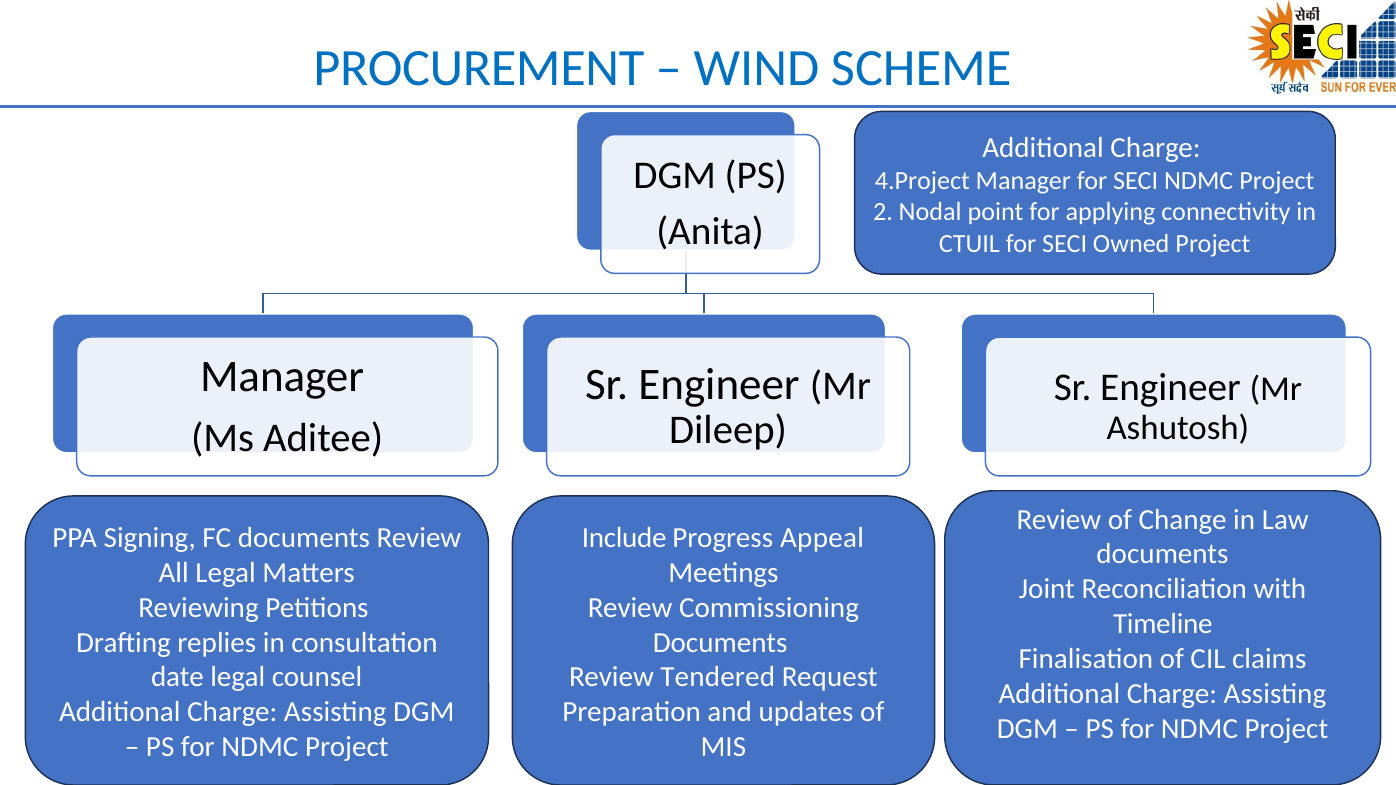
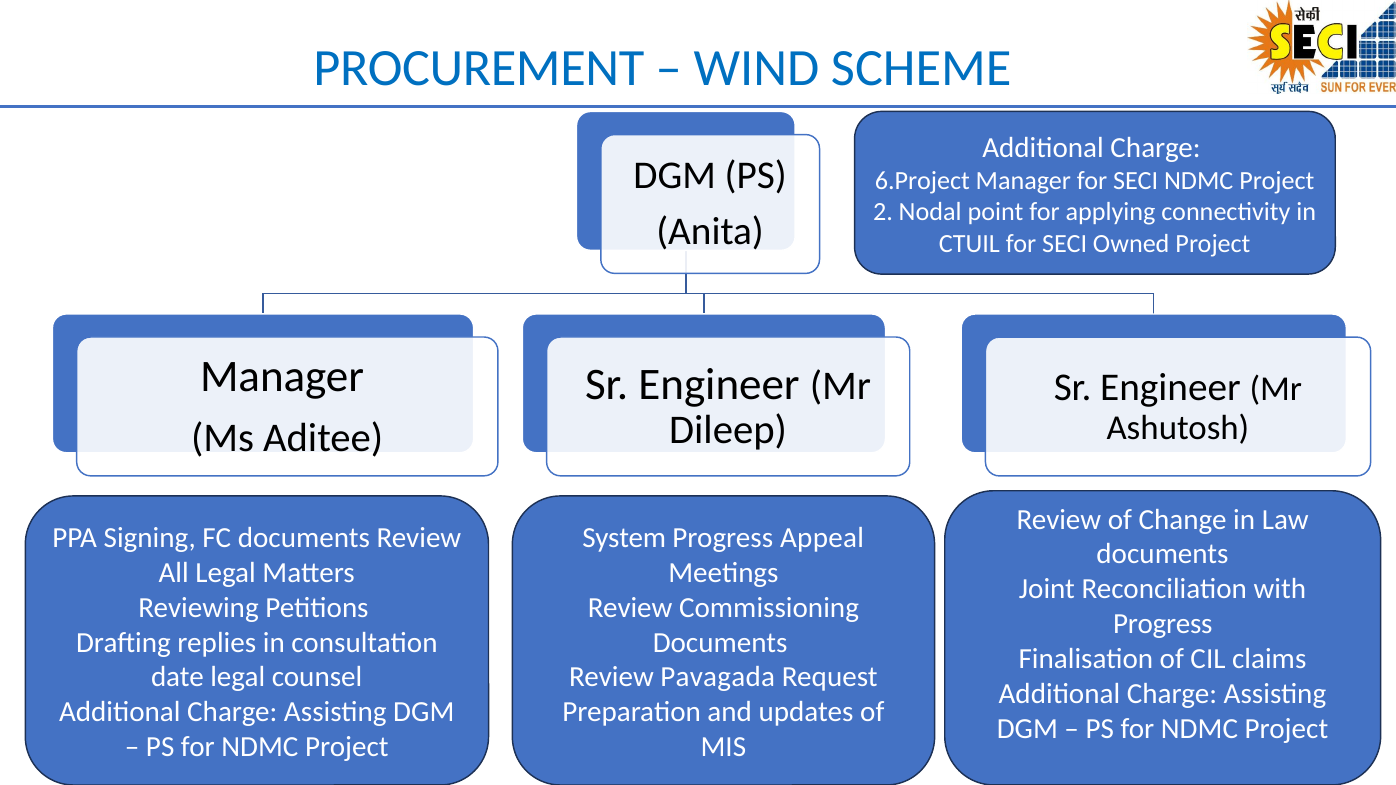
4.Project: 4.Project -> 6.Project
Include: Include -> System
Timeline at (1163, 624): Timeline -> Progress
Tendered: Tendered -> Pavagada
